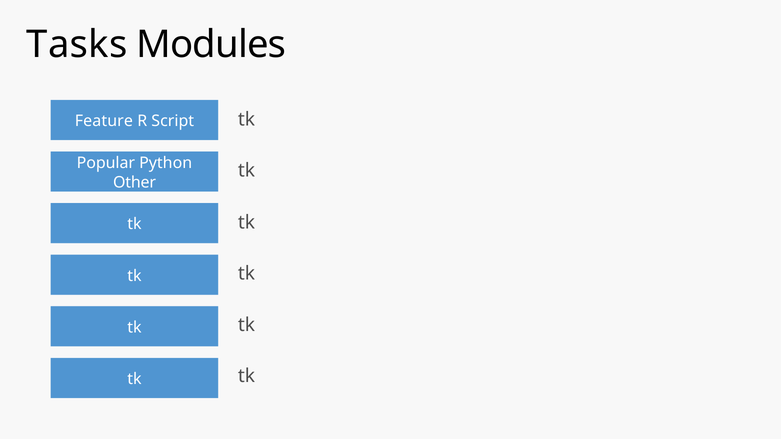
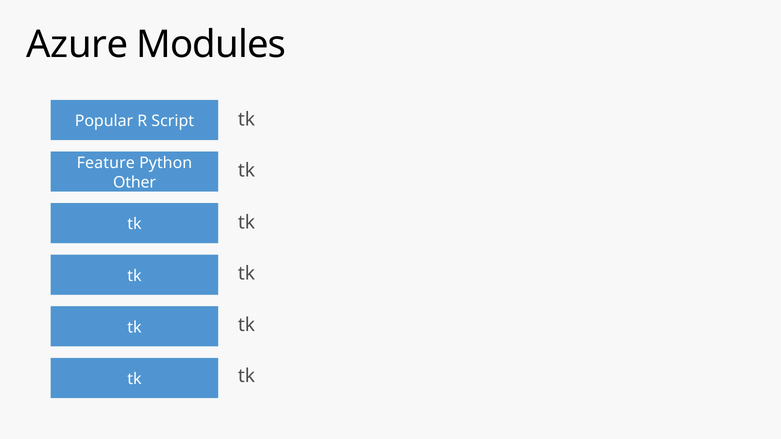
Tasks: Tasks -> Azure
Feature: Feature -> Popular
Popular: Popular -> Feature
